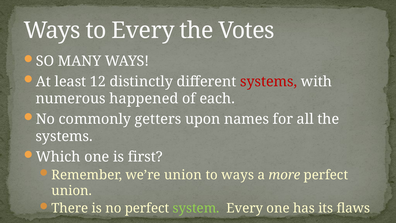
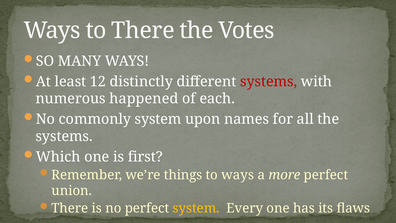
to Every: Every -> There
commonly getters: getters -> system
we’re union: union -> things
system at (196, 208) colour: light green -> yellow
